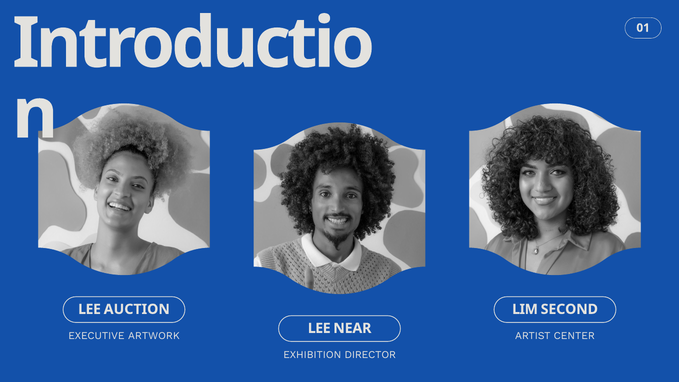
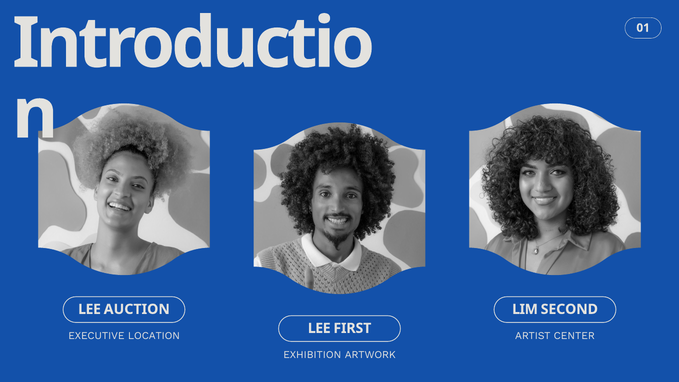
NEAR: NEAR -> FIRST
ARTWORK: ARTWORK -> LOCATION
DIRECTOR: DIRECTOR -> ARTWORK
